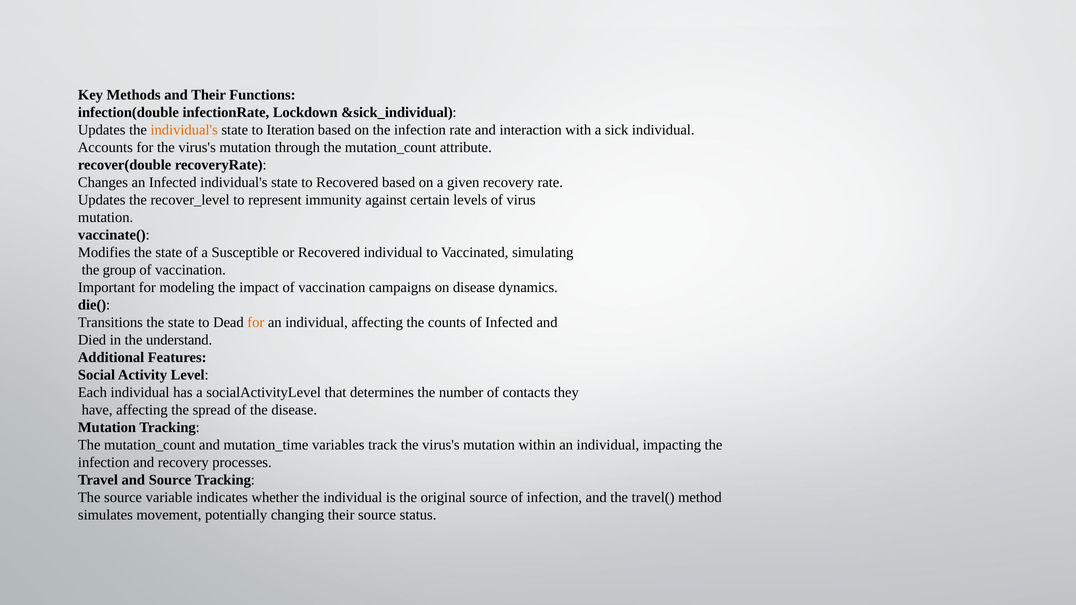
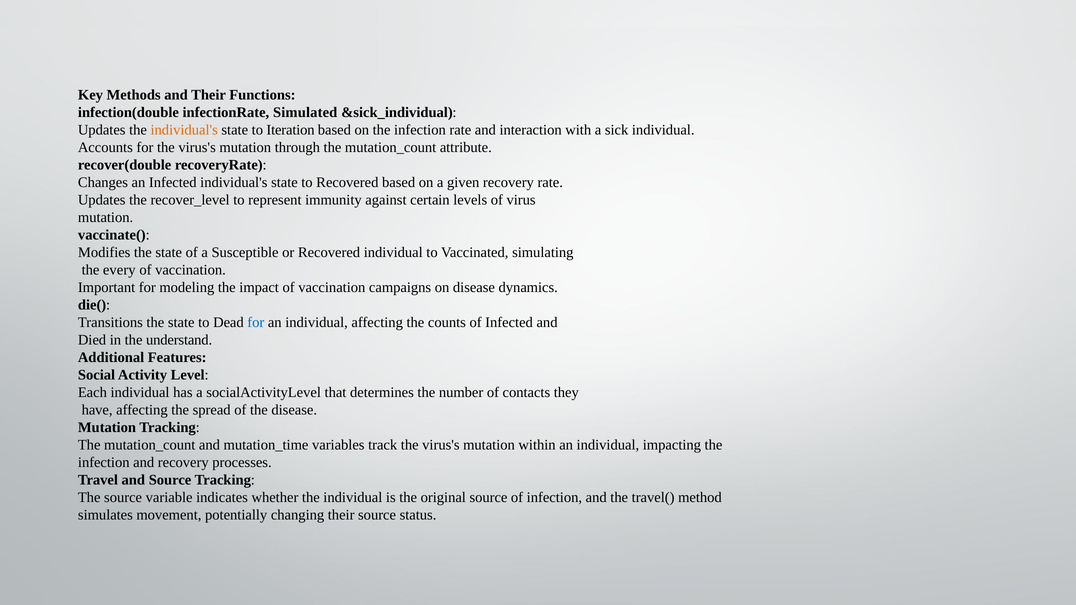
Lockdown: Lockdown -> Simulated
group: group -> every
for at (256, 322) colour: orange -> blue
